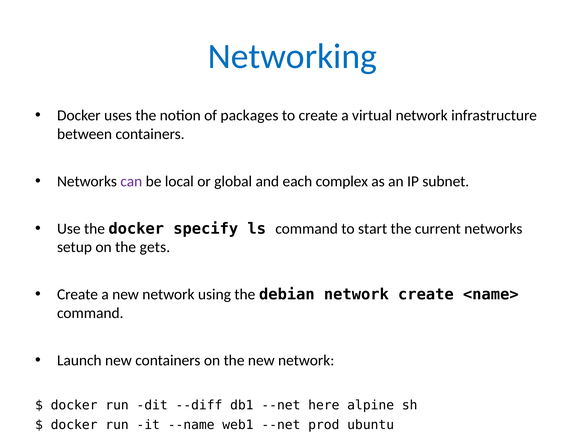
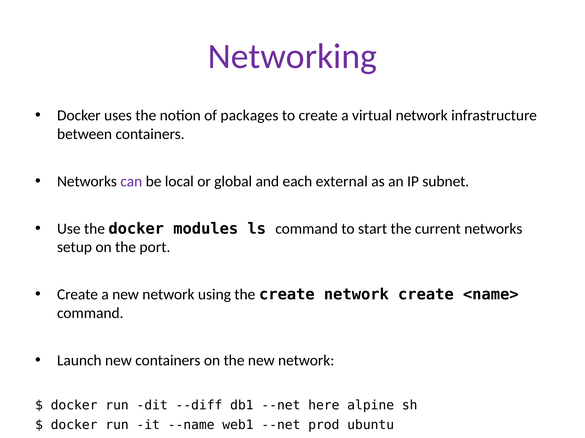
Networking colour: blue -> purple
complex: complex -> external
specify: specify -> modules
gets: gets -> port
the debian: debian -> create
